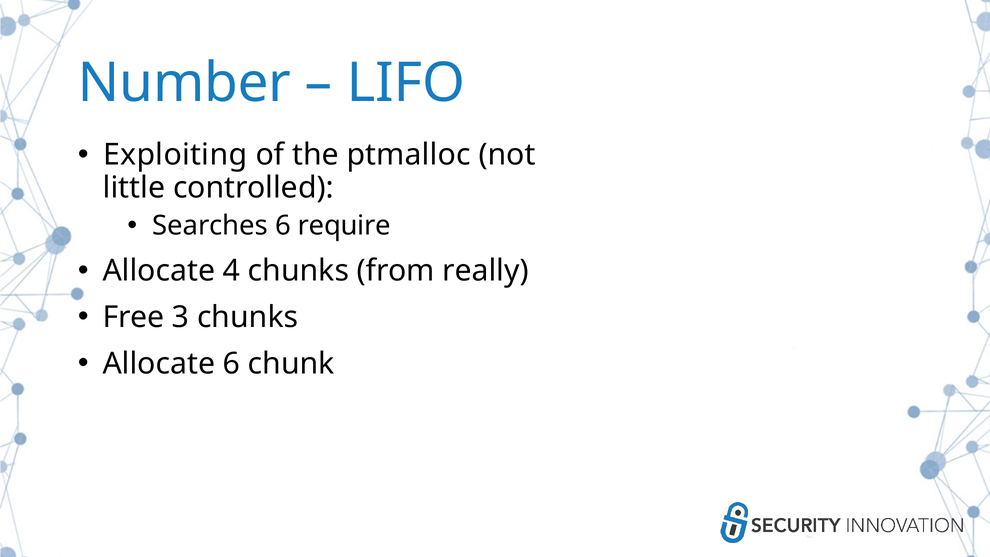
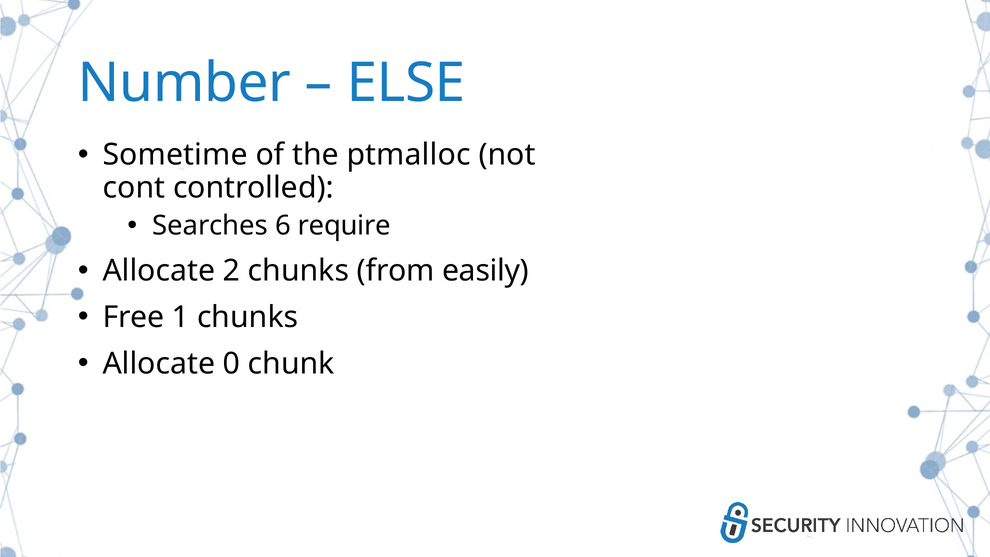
LIFO: LIFO -> ELSE
Exploiting: Exploiting -> Sometime
little: little -> cont
4: 4 -> 2
really: really -> easily
3: 3 -> 1
Allocate 6: 6 -> 0
